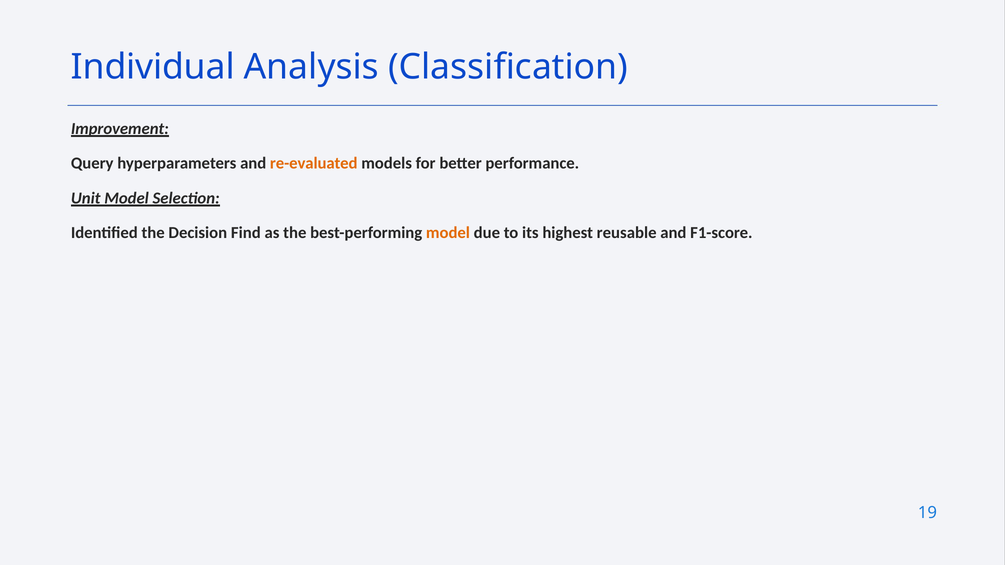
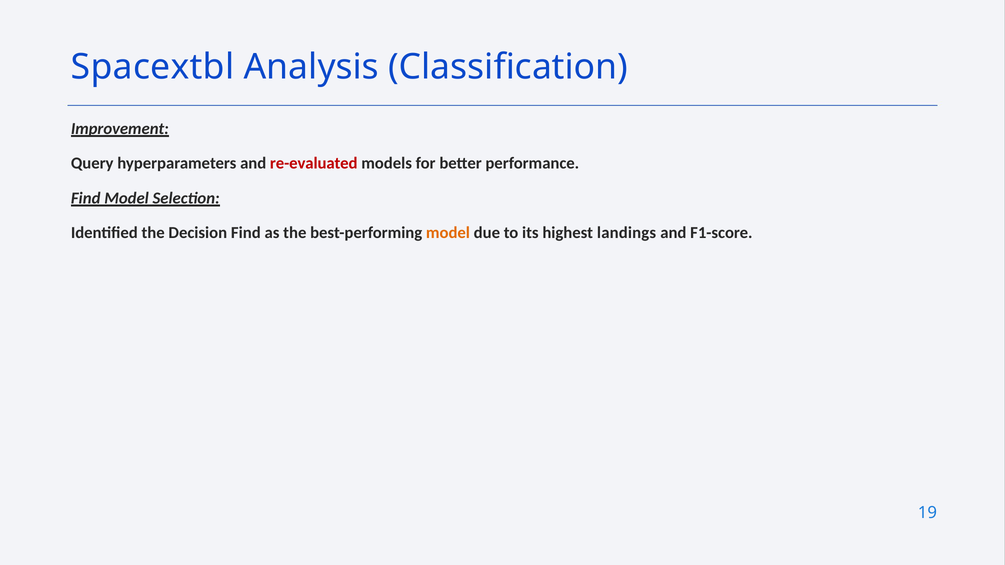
Individual: Individual -> Spacextbl
re-evaluated colour: orange -> red
Unit at (86, 198): Unit -> Find
reusable: reusable -> landings
